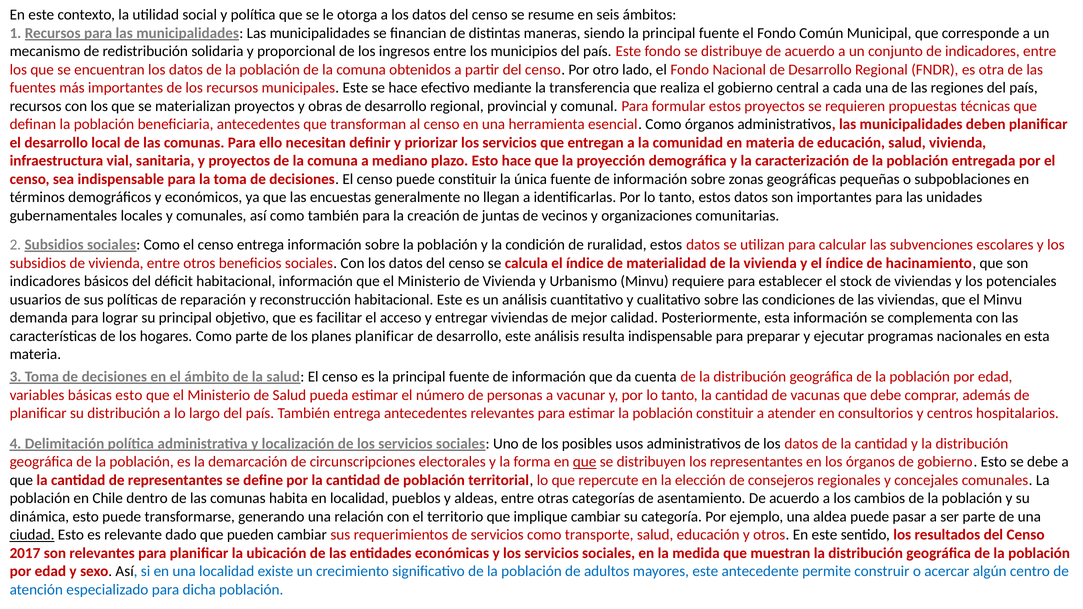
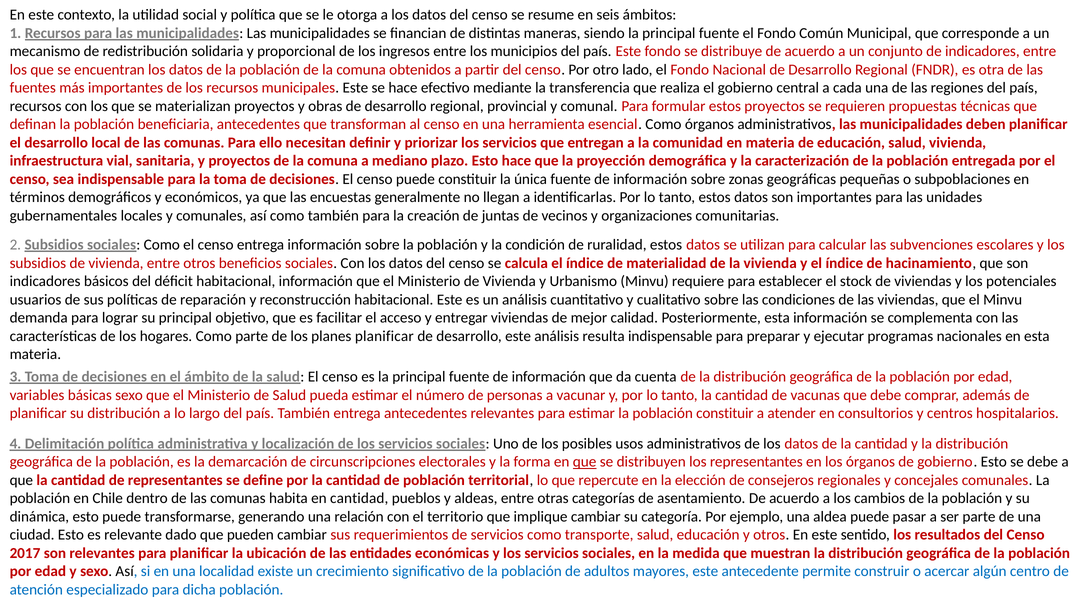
básicas esto: esto -> sexo
en localidad: localidad -> cantidad
ciudad underline: present -> none
